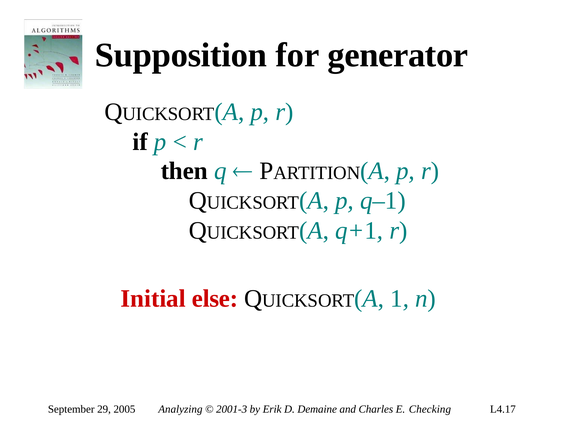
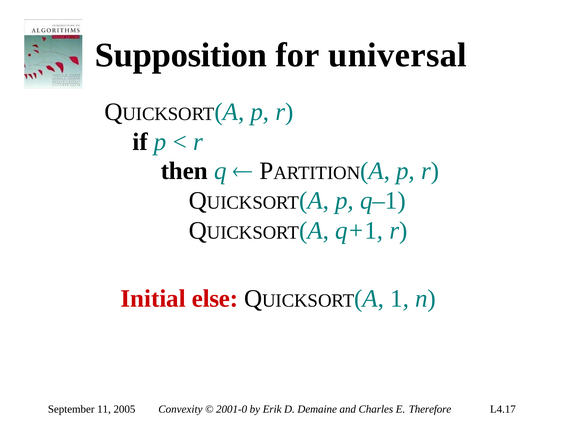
generator: generator -> universal
29: 29 -> 11
Analyzing: Analyzing -> Convexity
2001-3: 2001-3 -> 2001-0
Checking: Checking -> Therefore
